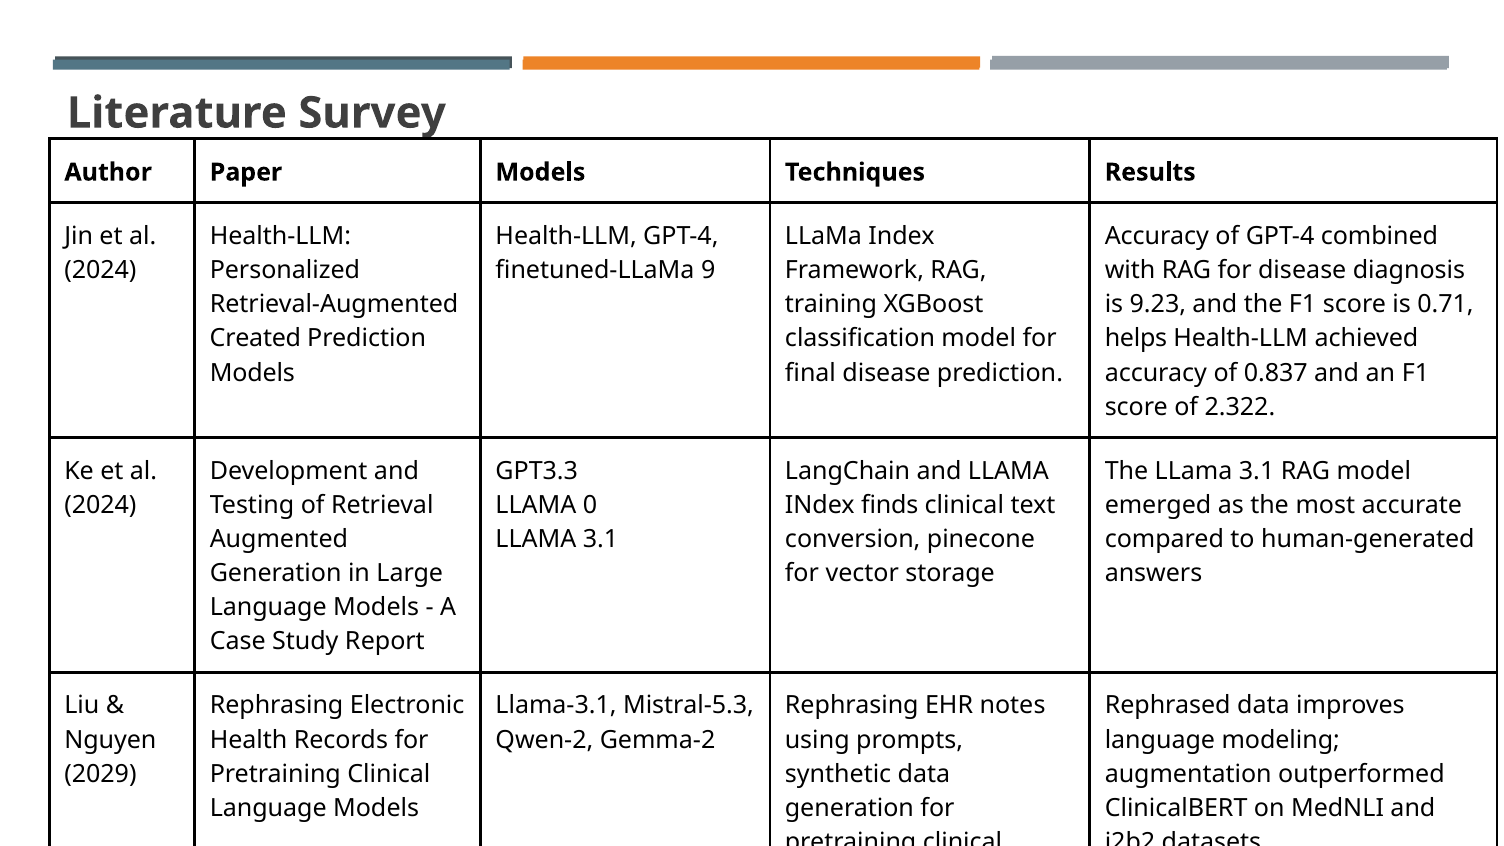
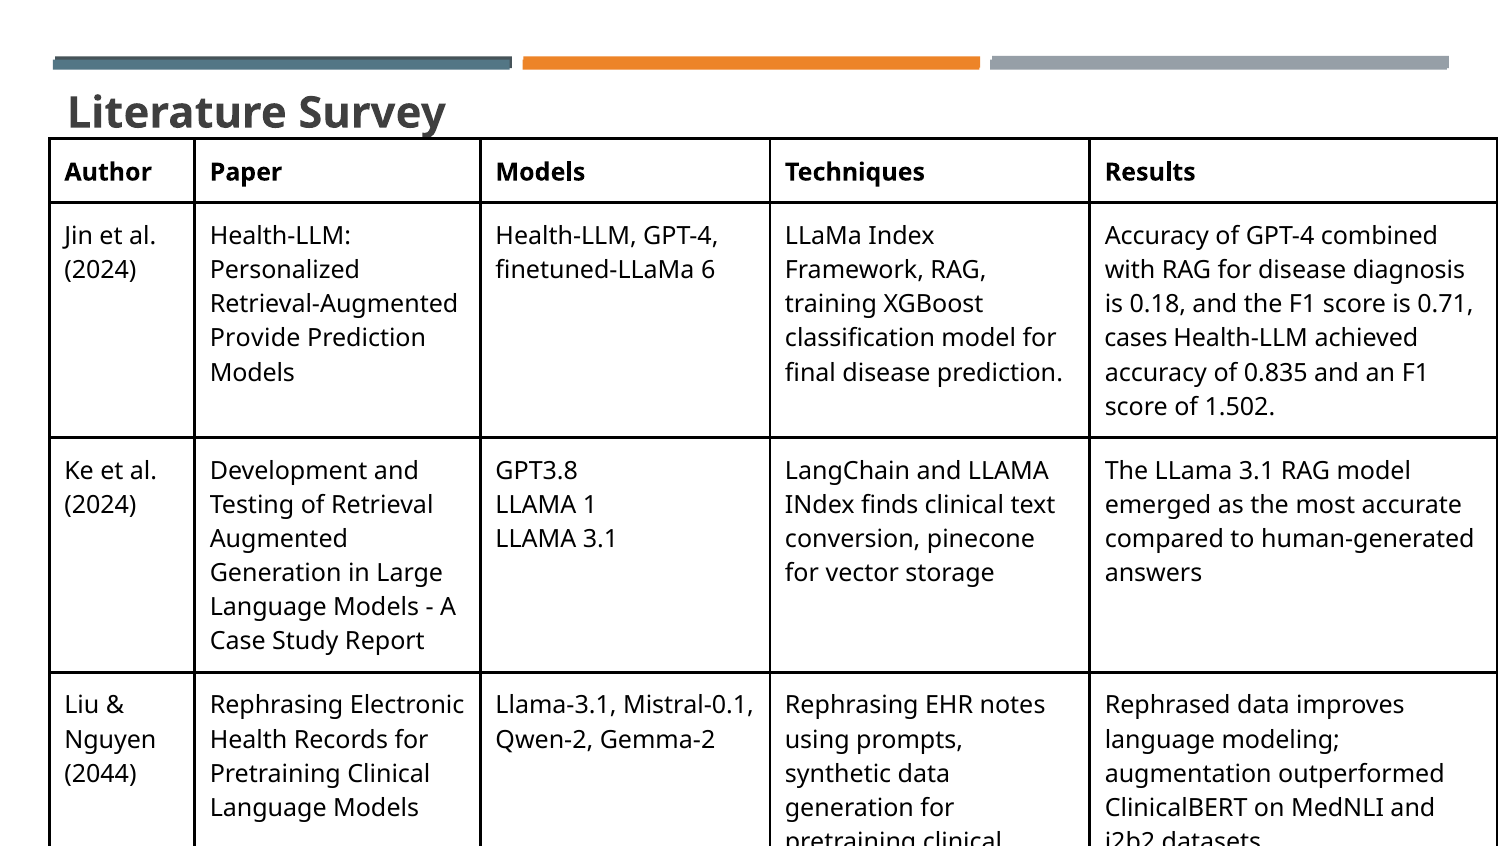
9: 9 -> 6
9.23: 9.23 -> 0.18
Created: Created -> Provide
helps: helps -> cases
0.837: 0.837 -> 0.835
2.322: 2.322 -> 1.502
GPT3.3: GPT3.3 -> GPT3.8
0: 0 -> 1
Mistral-5.3: Mistral-5.3 -> Mistral-0.1
2029: 2029 -> 2044
